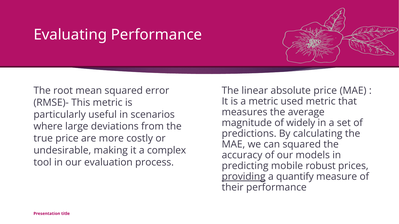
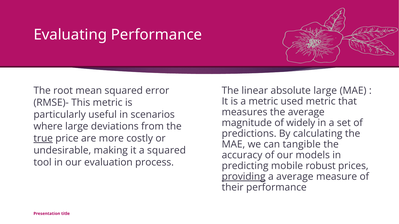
absolute price: price -> large
true underline: none -> present
can squared: squared -> tangible
a complex: complex -> squared
a quantify: quantify -> average
